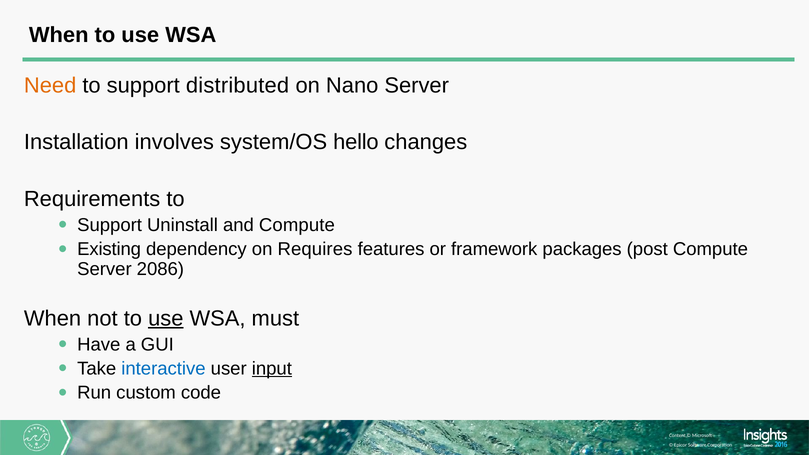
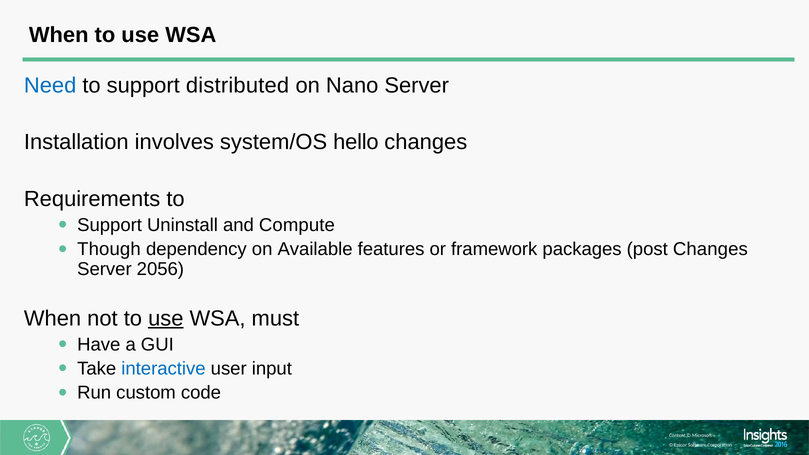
Need colour: orange -> blue
Existing: Existing -> Though
Requires: Requires -> Available
post Compute: Compute -> Changes
2086: 2086 -> 2056
input underline: present -> none
